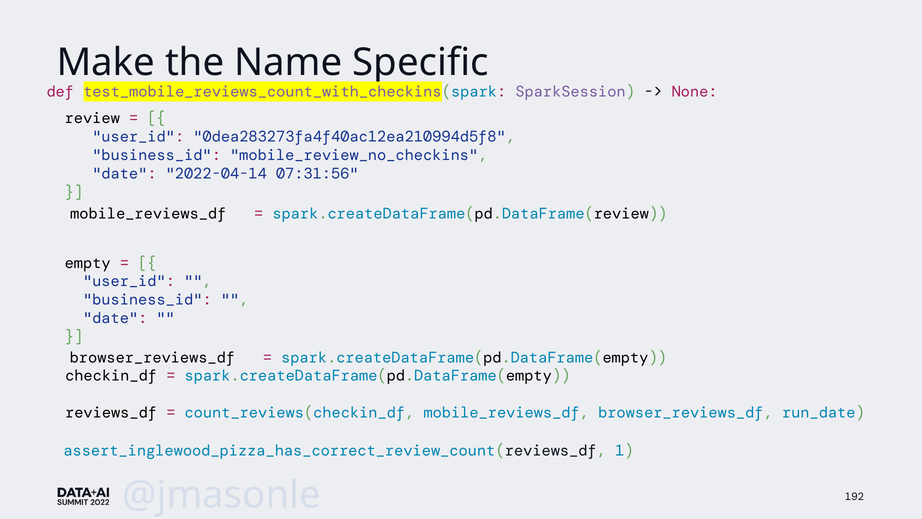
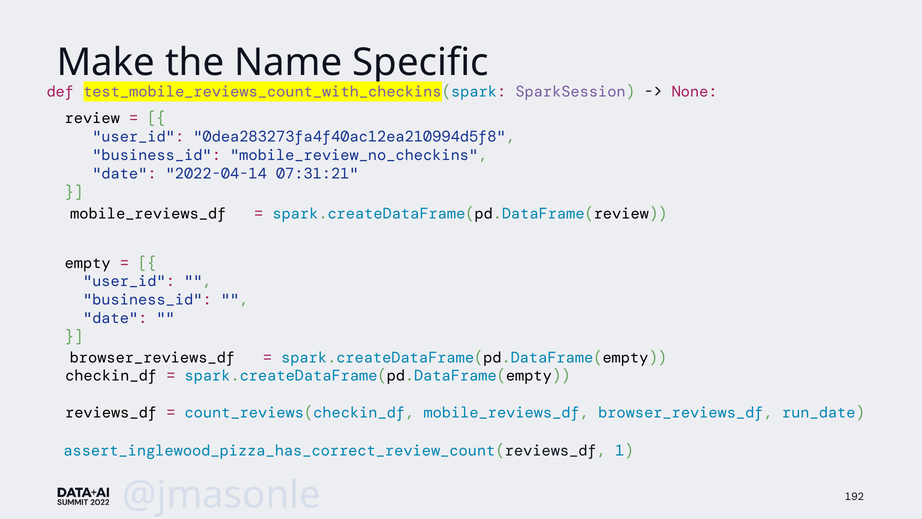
07:31:56: 07:31:56 -> 07:31:21
